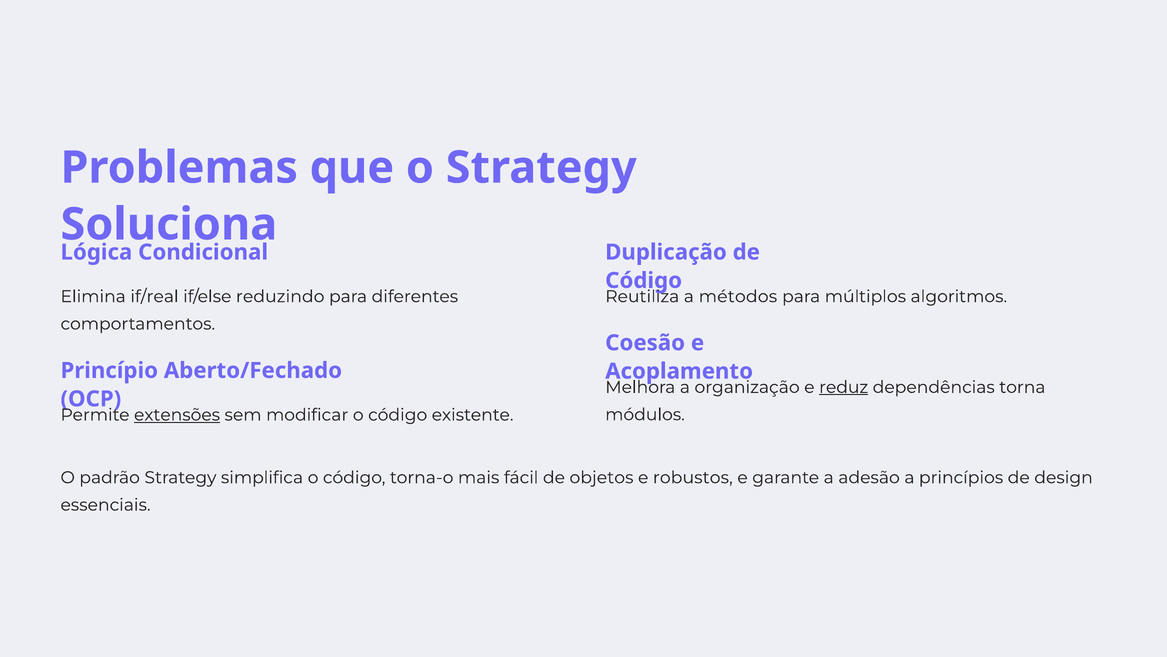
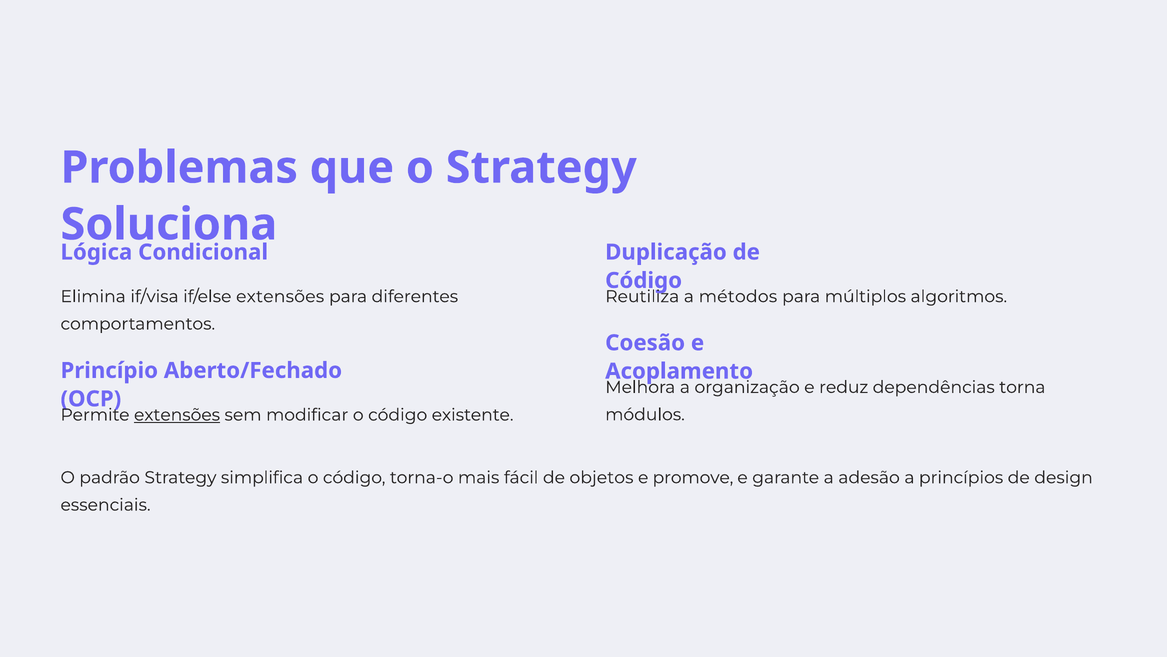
if/real: if/real -> if/visa
if/else reduzindo: reduzindo -> extensões
reduz underline: present -> none
robustos: robustos -> promove
